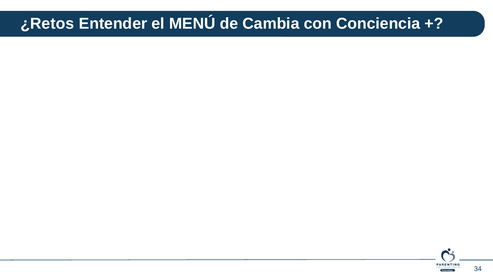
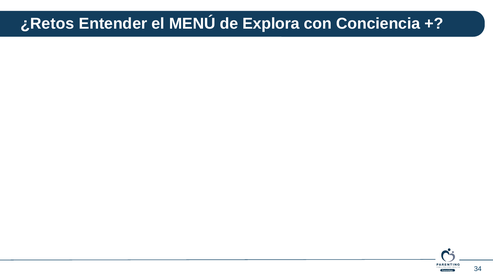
Cambia: Cambia -> Explora
